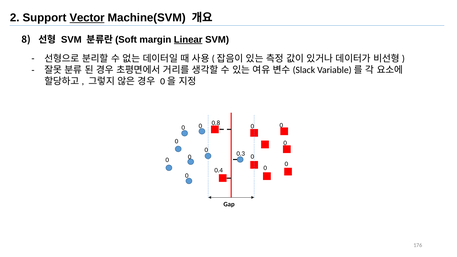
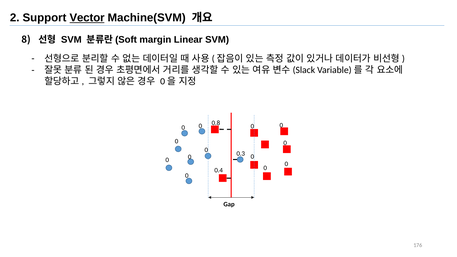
Linear underline: present -> none
